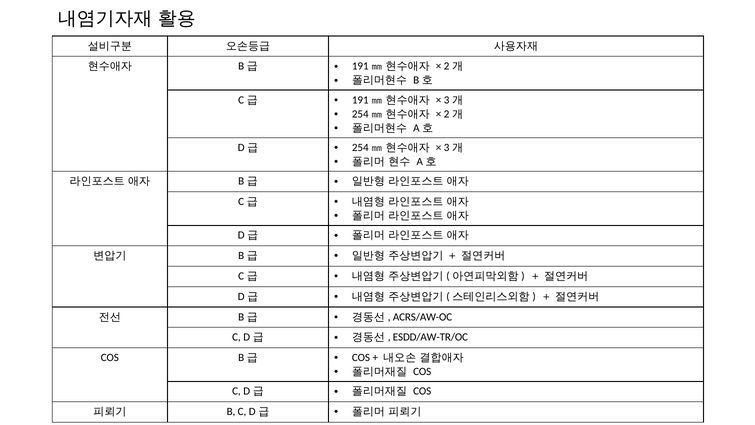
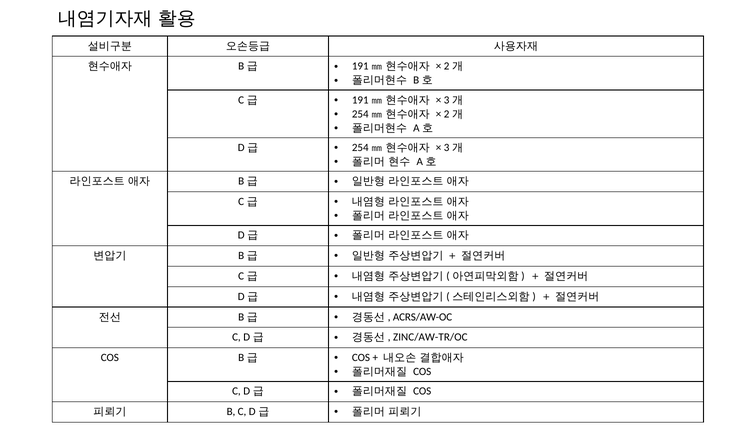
ESDD/AW-TR/OC: ESDD/AW-TR/OC -> ZINC/AW-TR/OC
